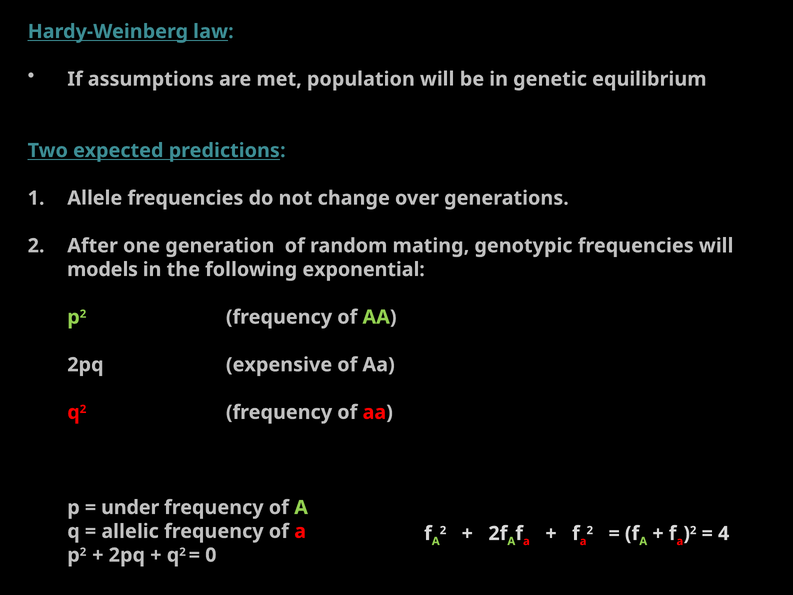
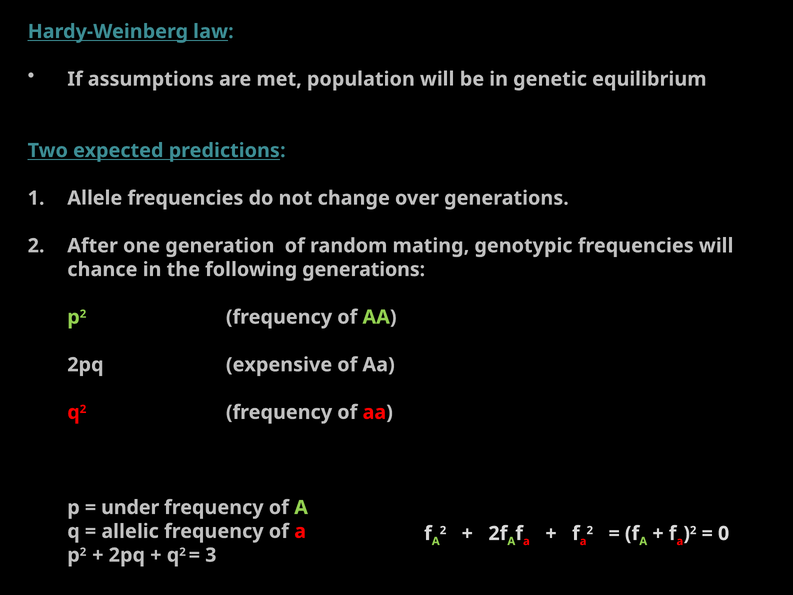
models: models -> chance
following exponential: exponential -> generations
4: 4 -> 0
0: 0 -> 3
